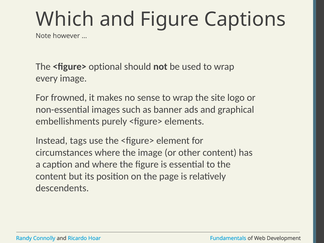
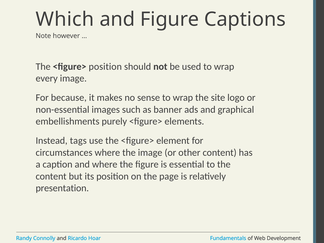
<figure> optional: optional -> position
frowned: frowned -> because
descendents: descendents -> presentation
